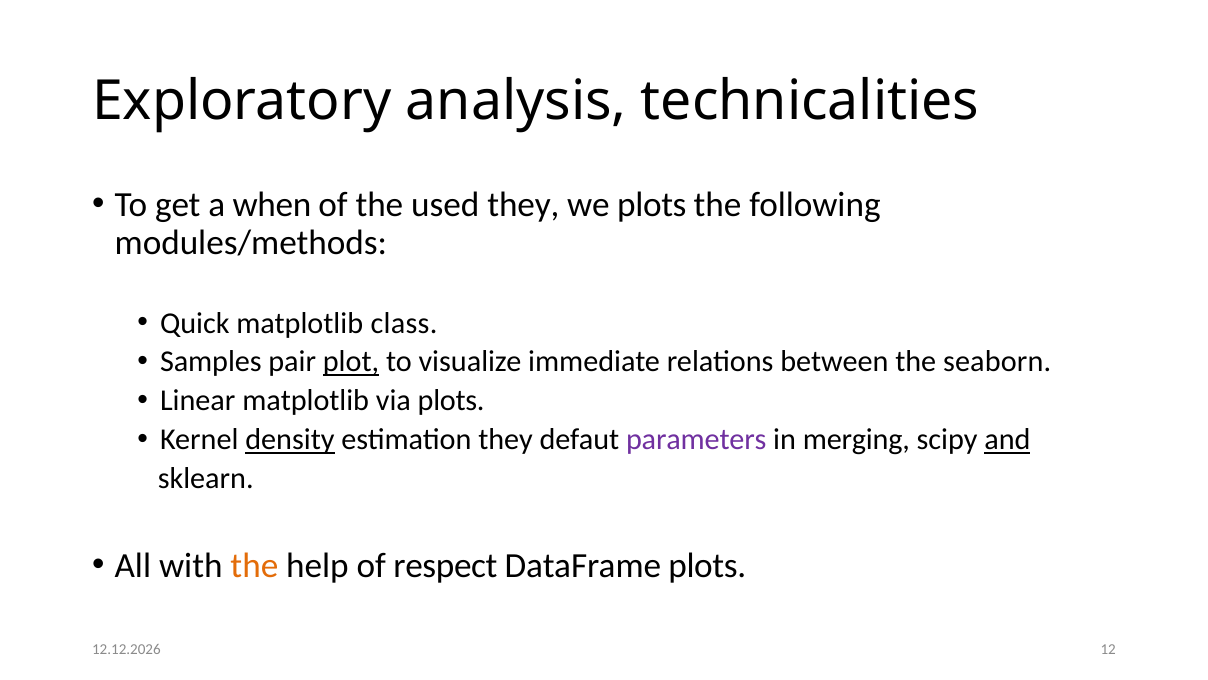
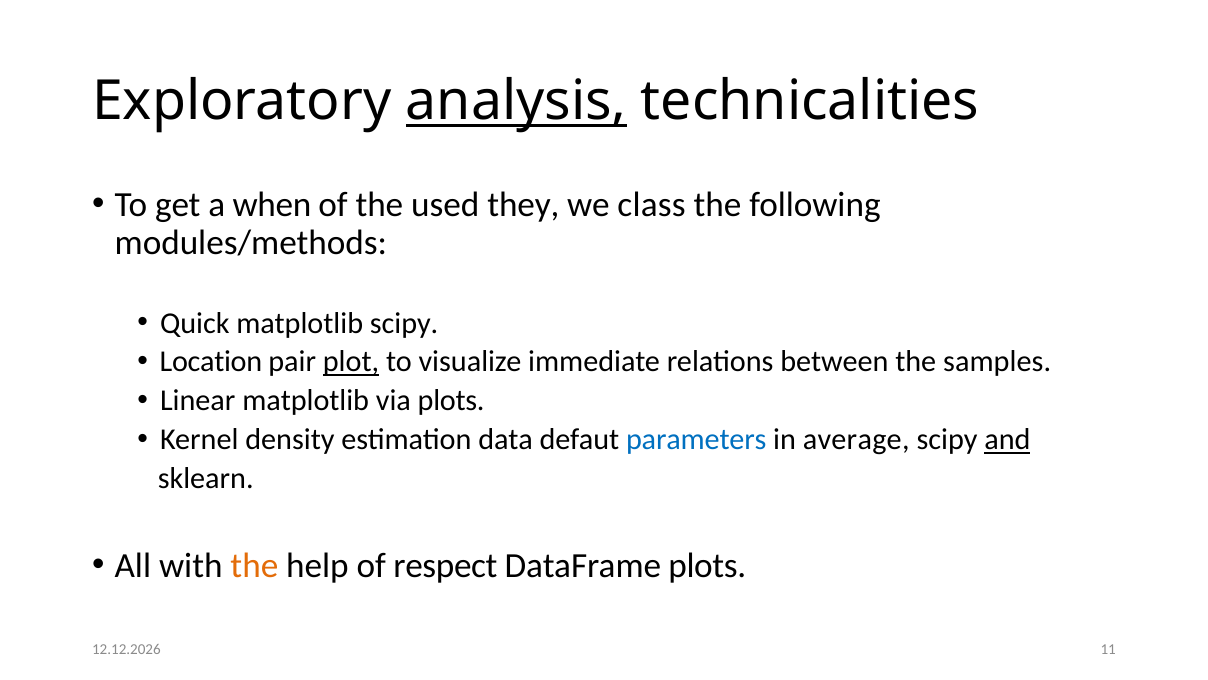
analysis underline: none -> present
we plots: plots -> class
matplotlib class: class -> scipy
Samples: Samples -> Location
seaborn: seaborn -> samples
density underline: present -> none
estimation they: they -> data
parameters colour: purple -> blue
merging: merging -> average
12: 12 -> 11
